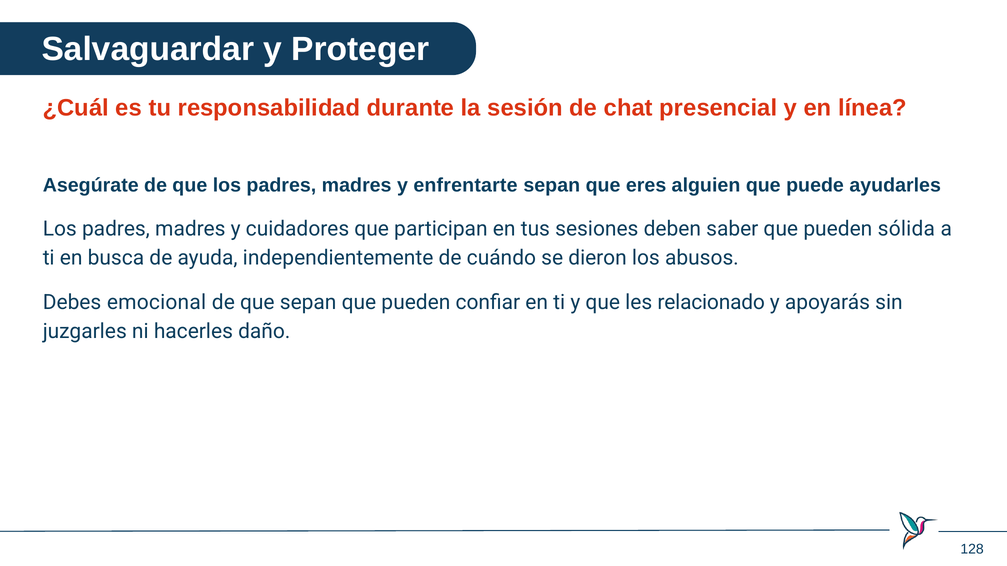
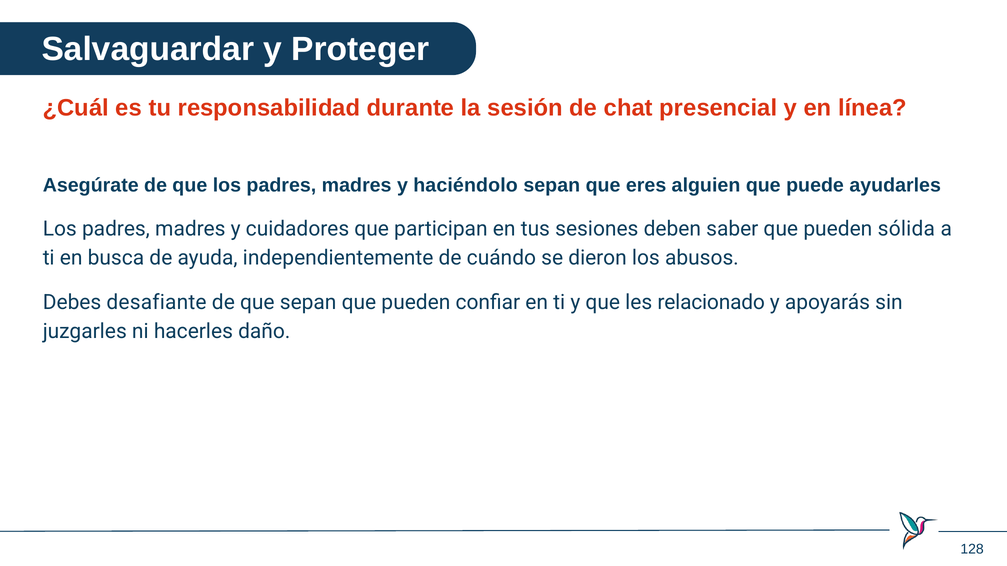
enfrentarte: enfrentarte -> haciéndolo
emocional: emocional -> desafiante
